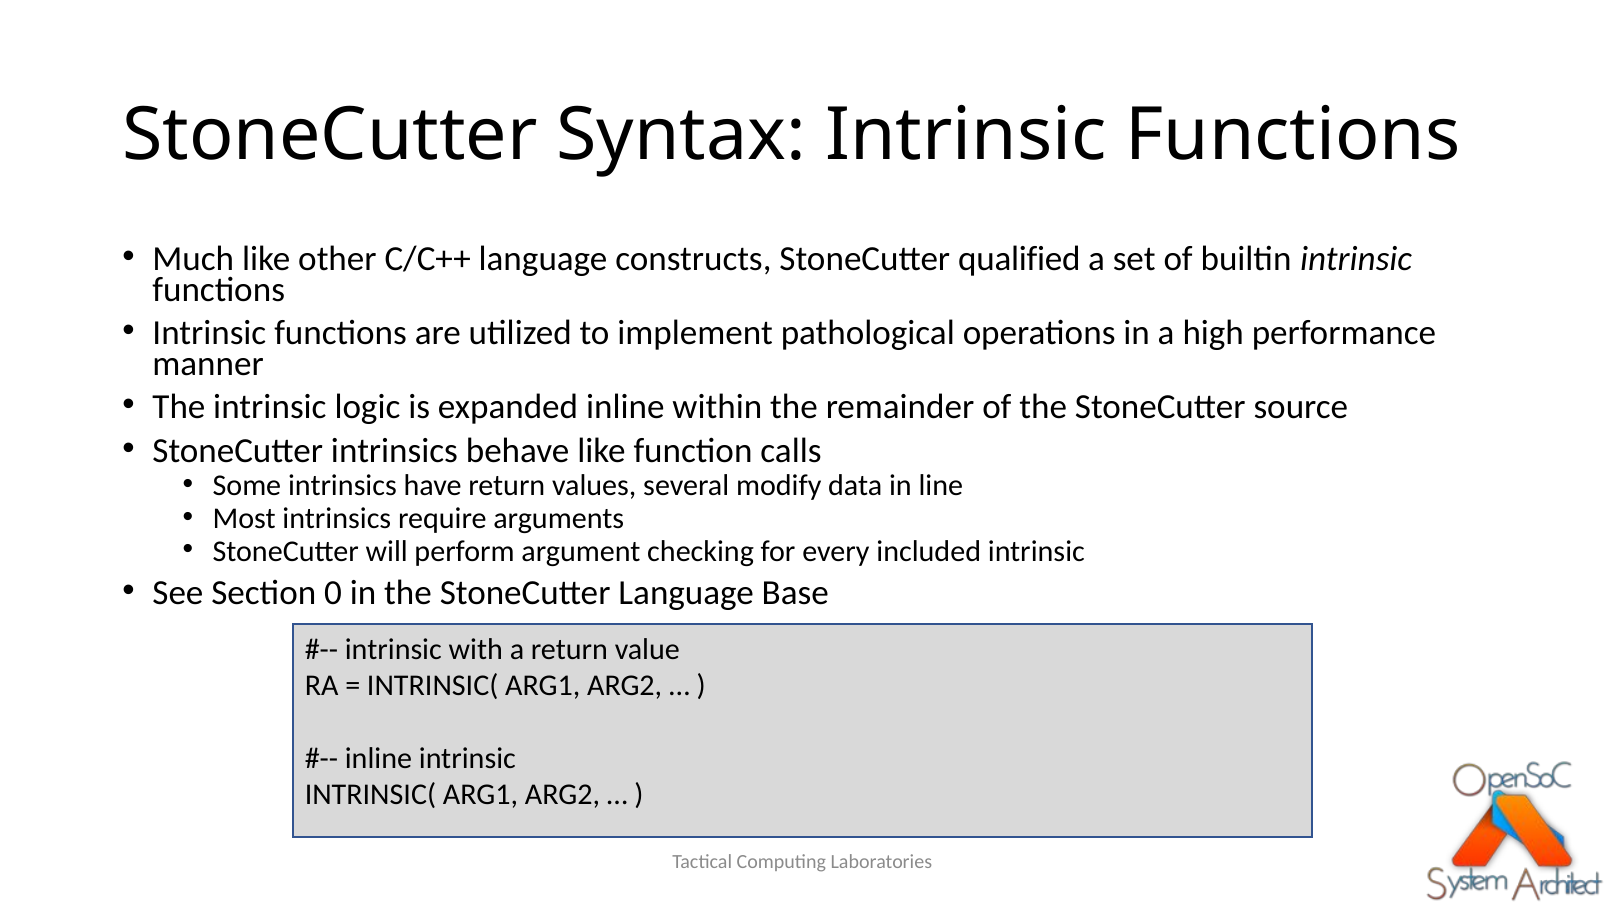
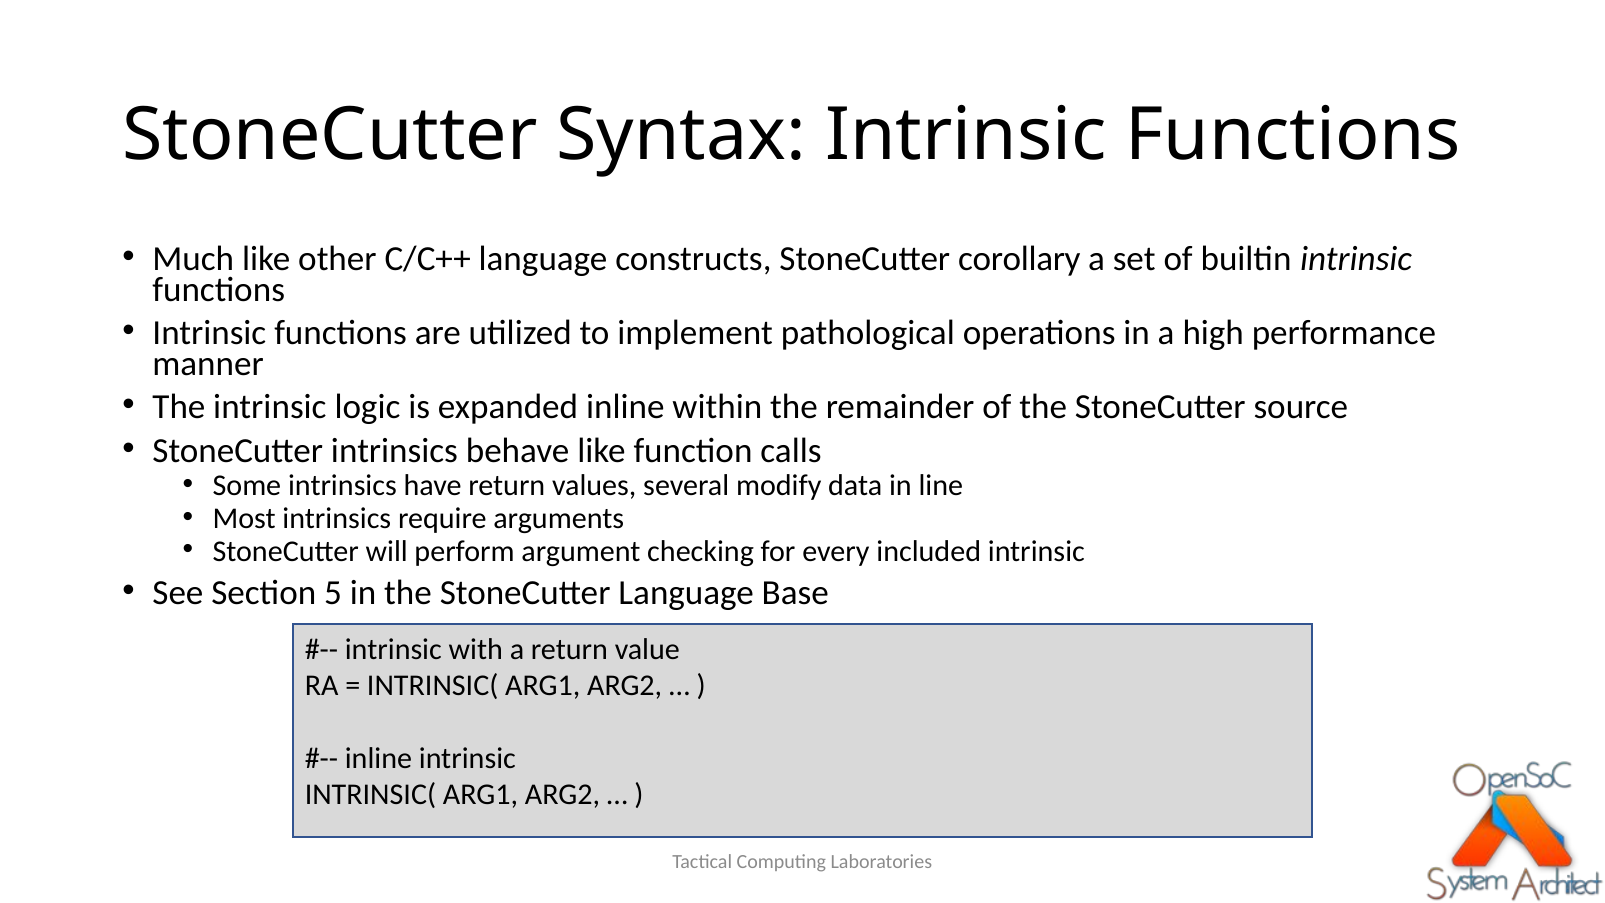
qualified: qualified -> corollary
0: 0 -> 5
